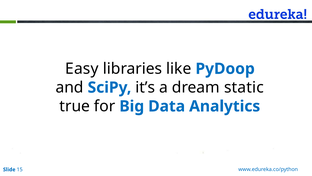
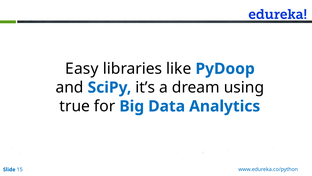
static: static -> using
